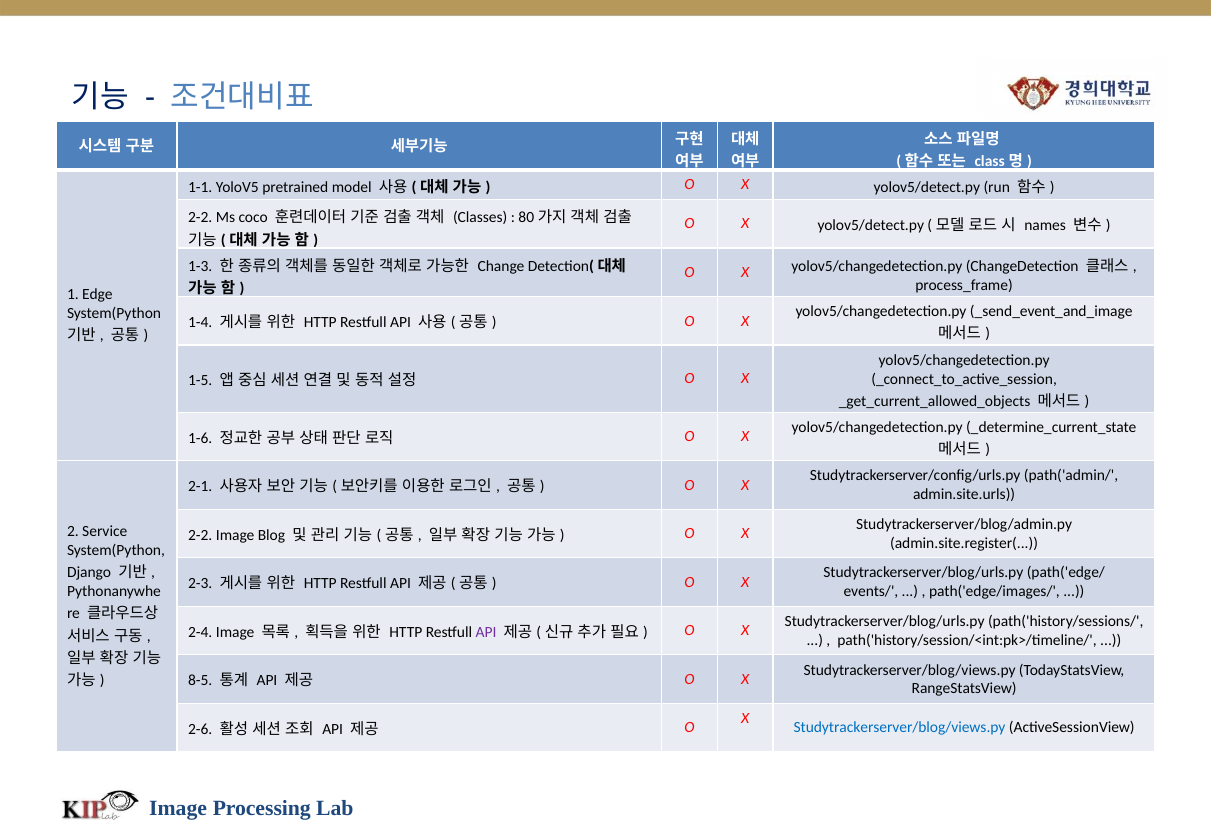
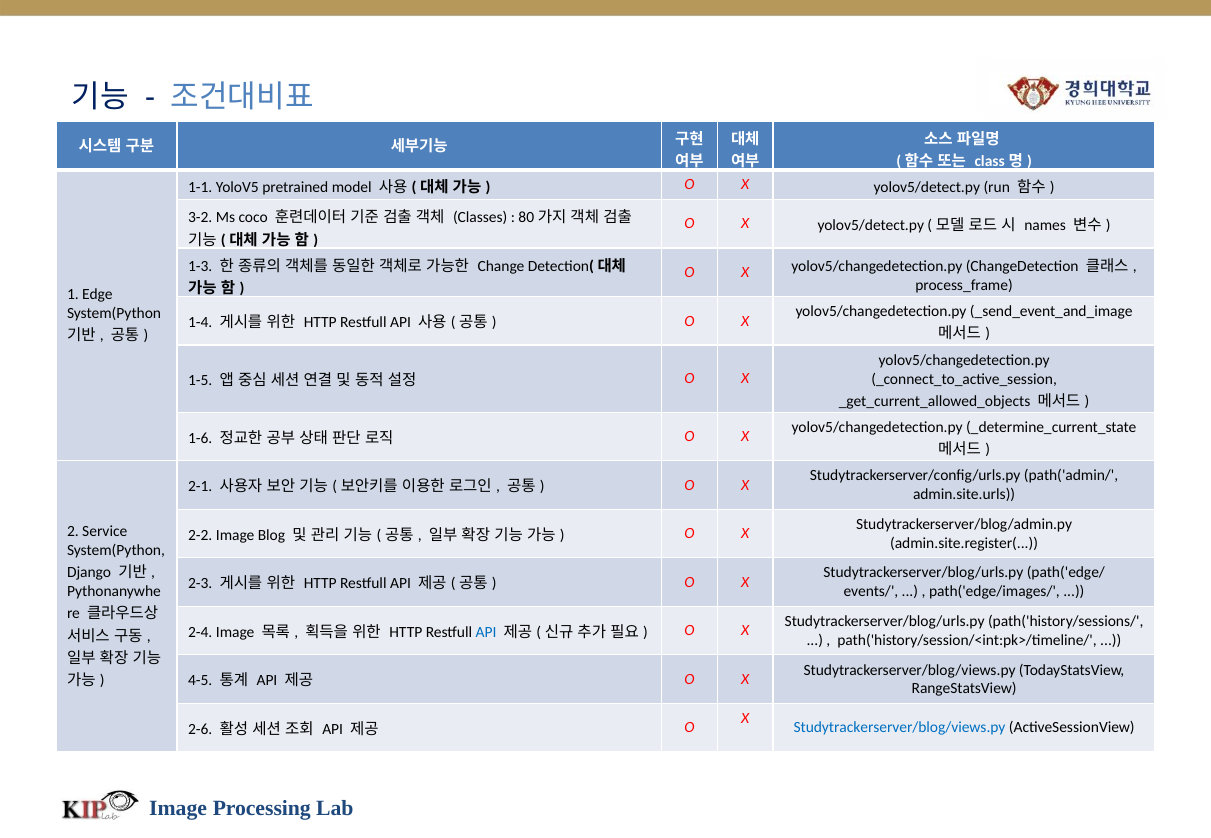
2-2 at (200, 218): 2-2 -> 3-2
API at (486, 632) colour: purple -> blue
8-5: 8-5 -> 4-5
